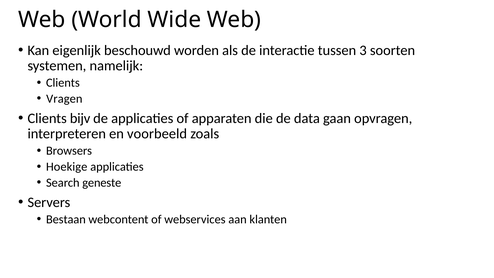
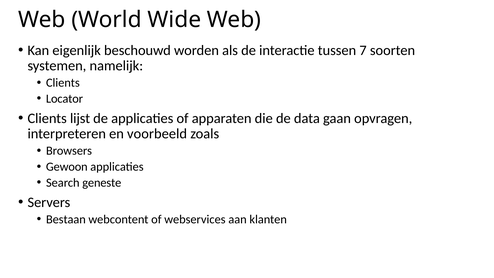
3: 3 -> 7
Vragen: Vragen -> Locator
bijv: bijv -> lijst
Hoekige: Hoekige -> Gewoon
